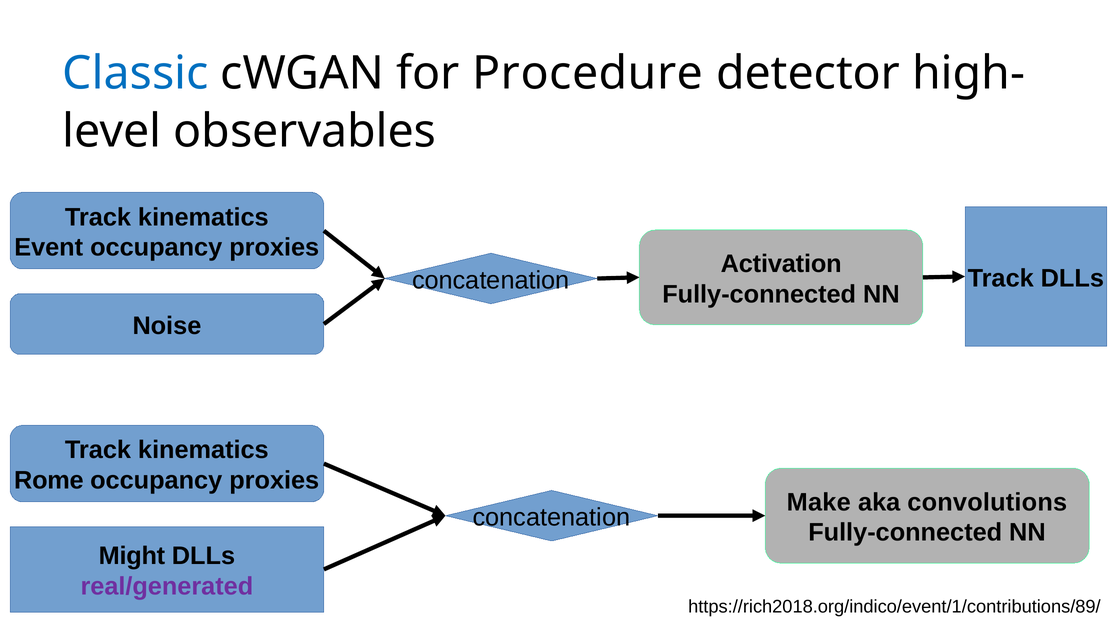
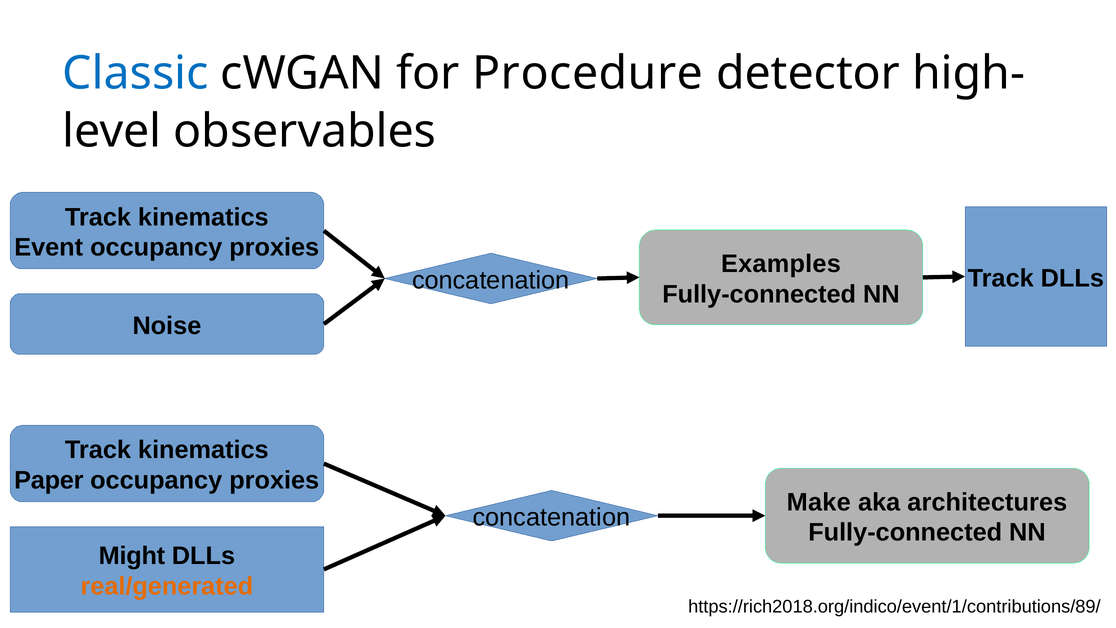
Activation: Activation -> Examples
Rome: Rome -> Paper
convolutions: convolutions -> architectures
real/generated colour: purple -> orange
